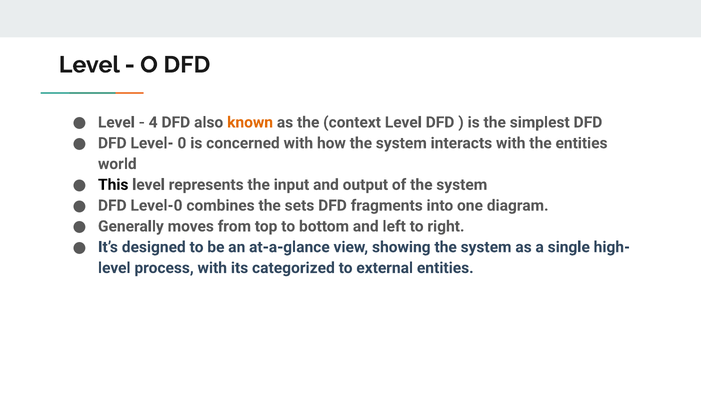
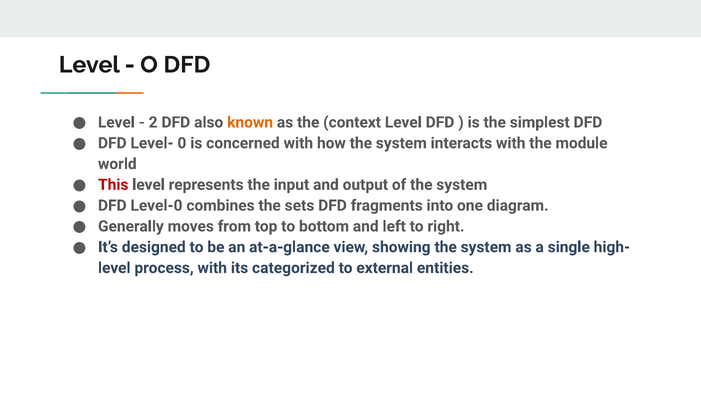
4: 4 -> 2
the entities: entities -> module
This colour: black -> red
